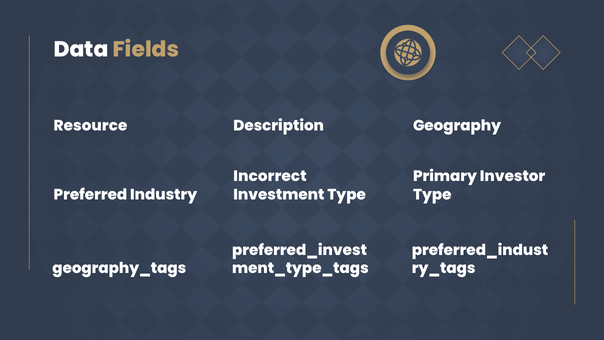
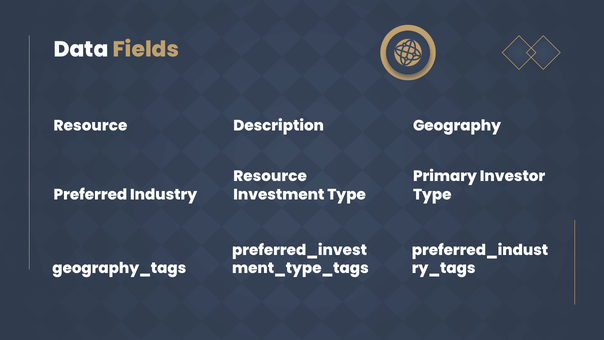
Incorrect at (270, 176): Incorrect -> Resource
